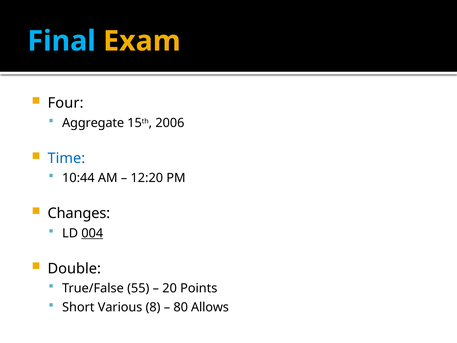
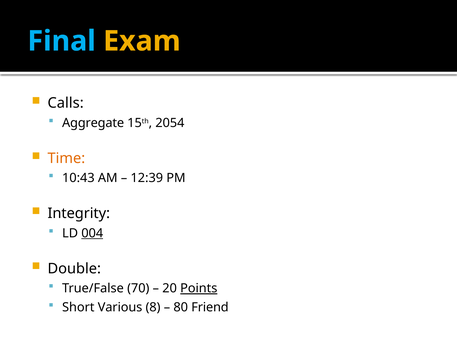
Four: Four -> Calls
2006: 2006 -> 2054
Time colour: blue -> orange
10:44: 10:44 -> 10:43
12:20: 12:20 -> 12:39
Changes: Changes -> Integrity
55: 55 -> 70
Points underline: none -> present
Allows: Allows -> Friend
